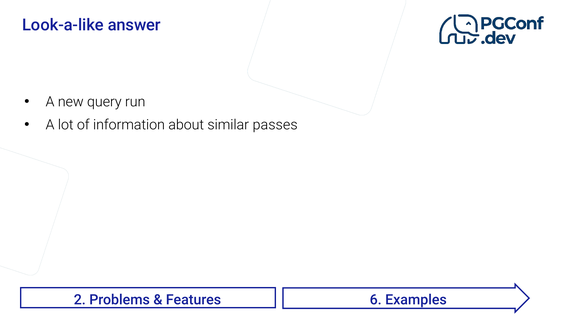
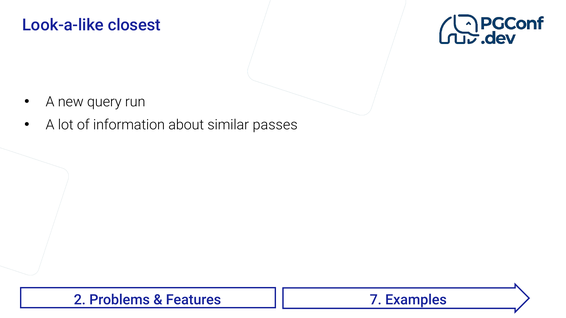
answer: answer -> closest
6: 6 -> 7
